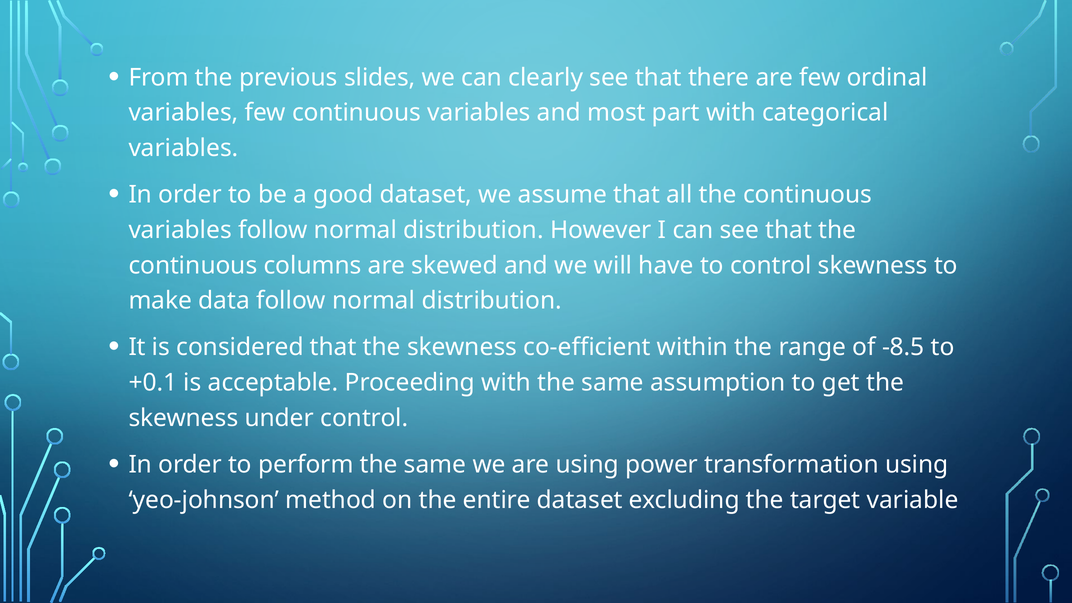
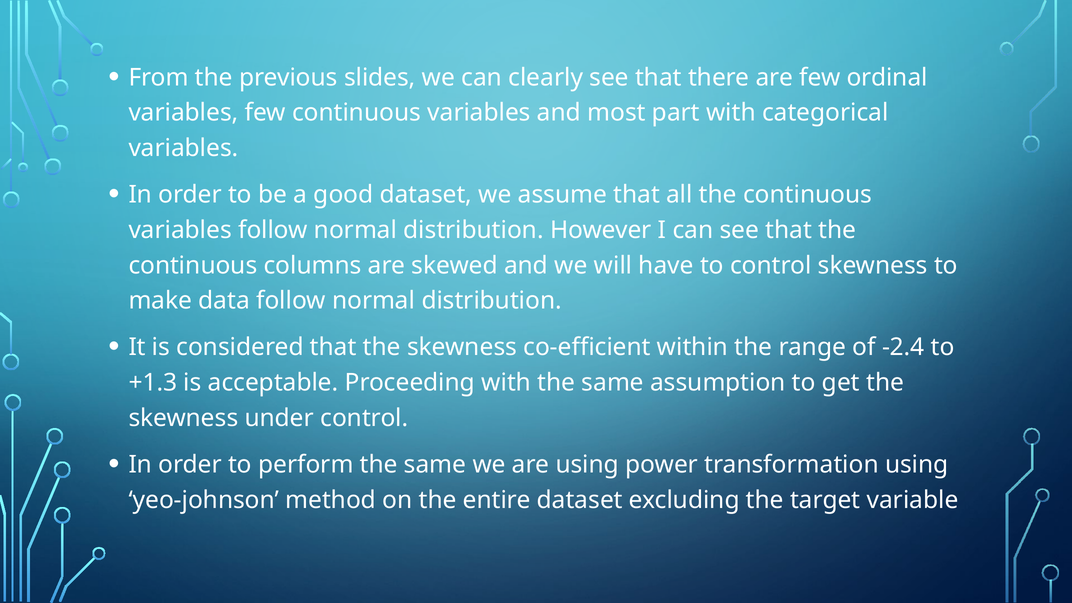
-8.5: -8.5 -> -2.4
+0.1: +0.1 -> +1.3
